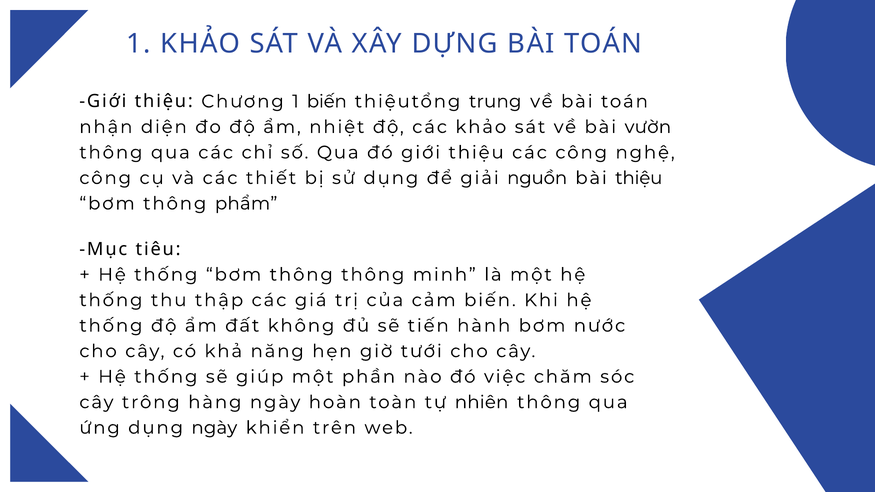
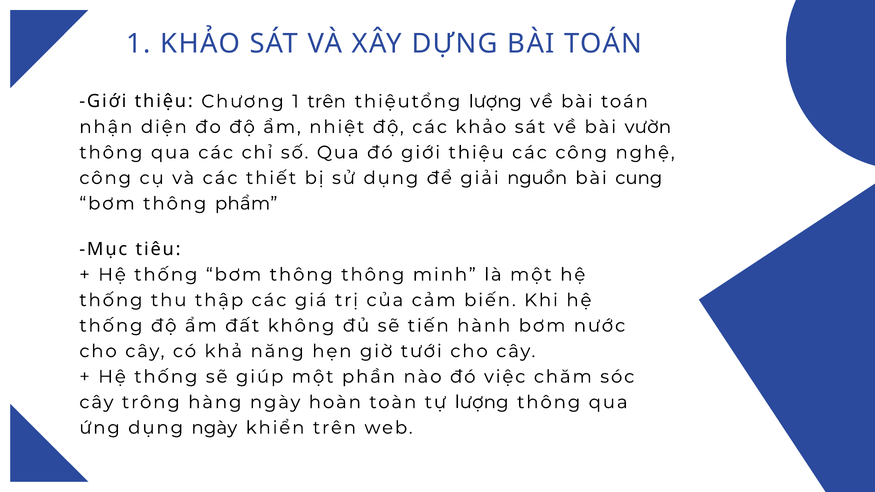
1 biến: biến -> trên
thiệutổng trung: trung -> lượng
bài thiệu: thiệu -> cung
tự nhiên: nhiên -> lượng
